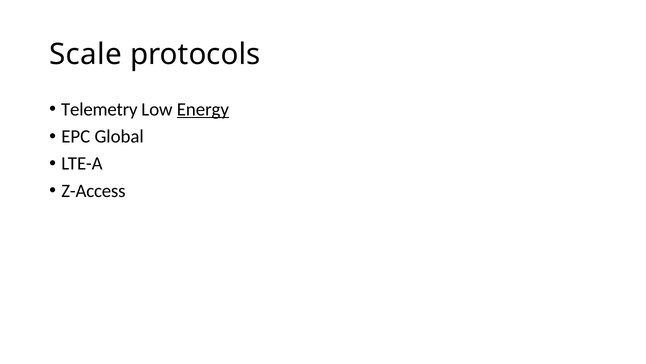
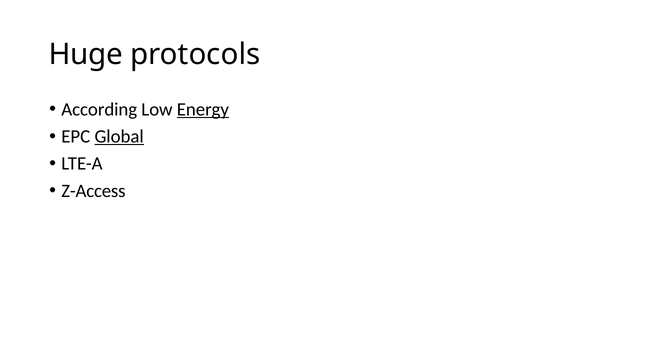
Scale: Scale -> Huge
Telemetry: Telemetry -> According
Global underline: none -> present
